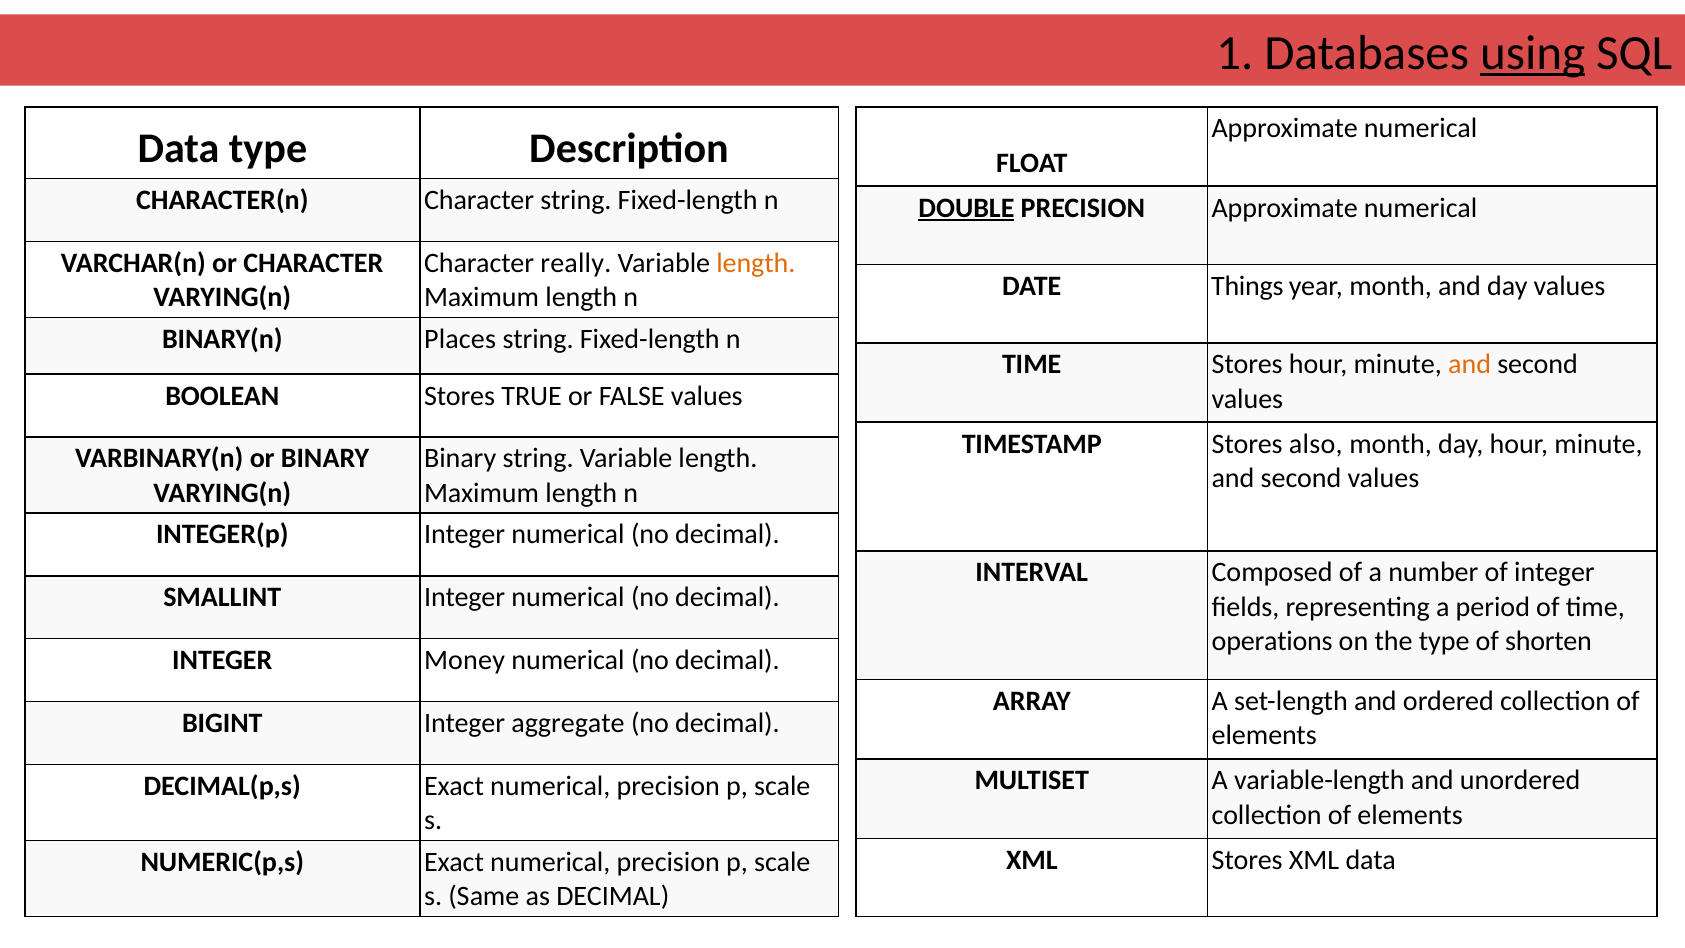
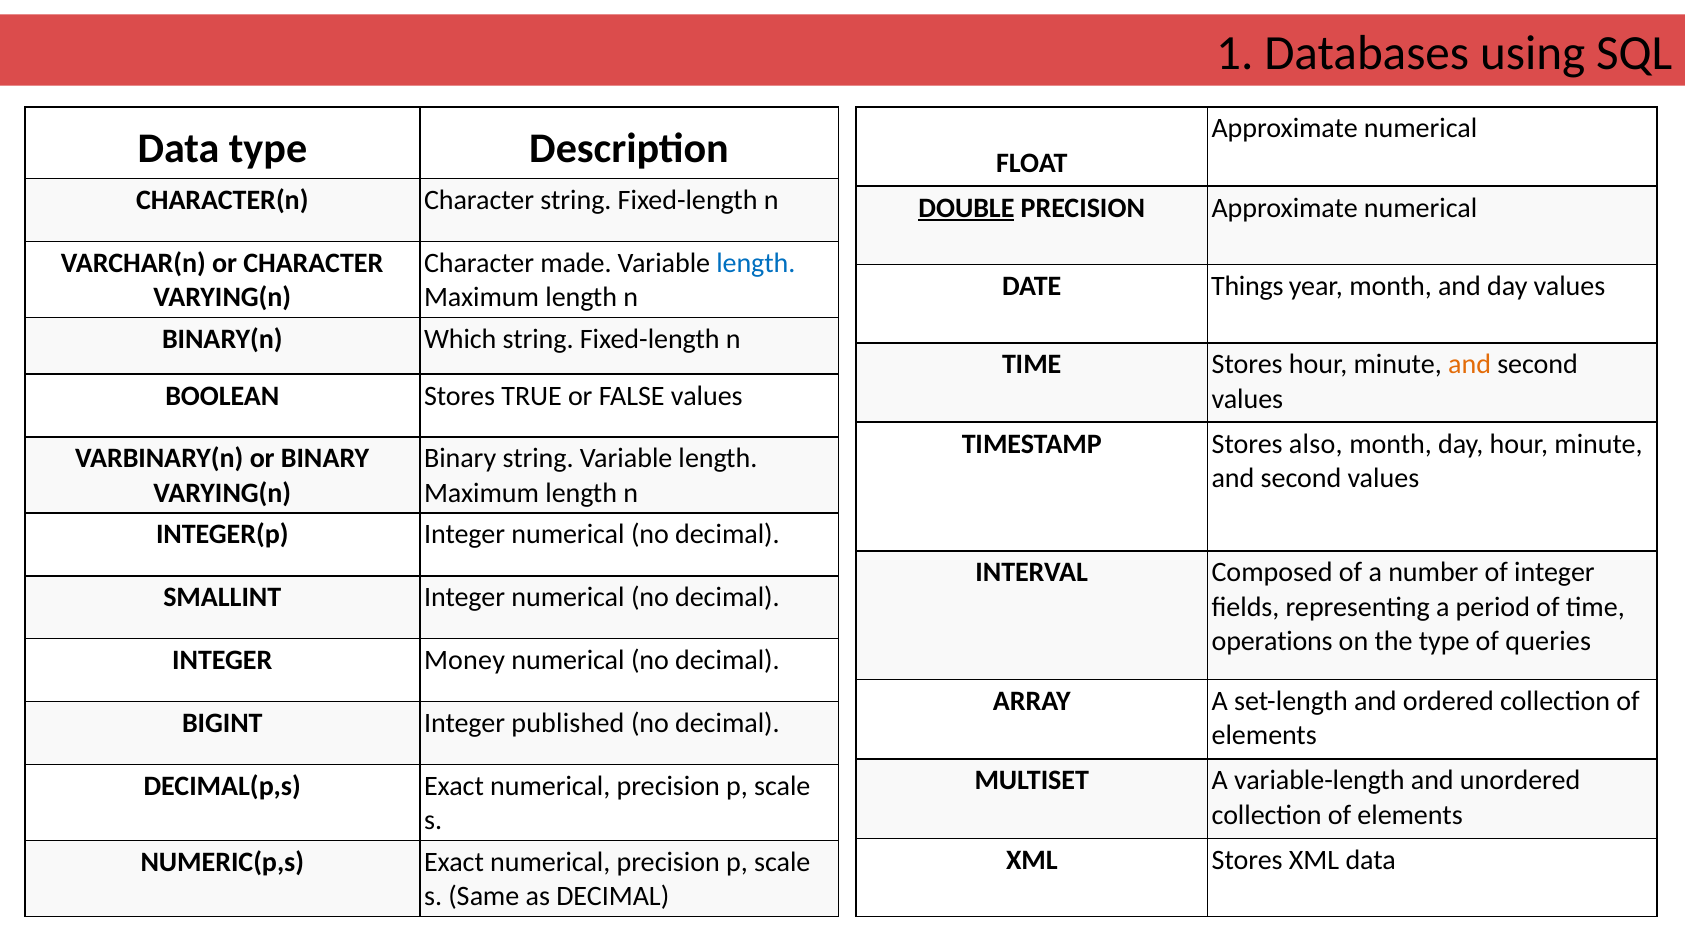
using underline: present -> none
really: really -> made
length at (756, 263) colour: orange -> blue
Places: Places -> Which
shorten: shorten -> queries
aggregate: aggregate -> published
